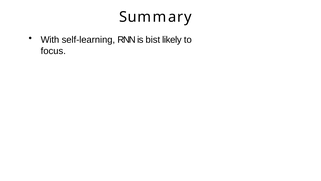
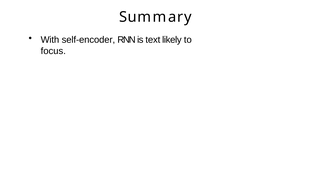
self-learning: self-learning -> self-encoder
bist: bist -> text
